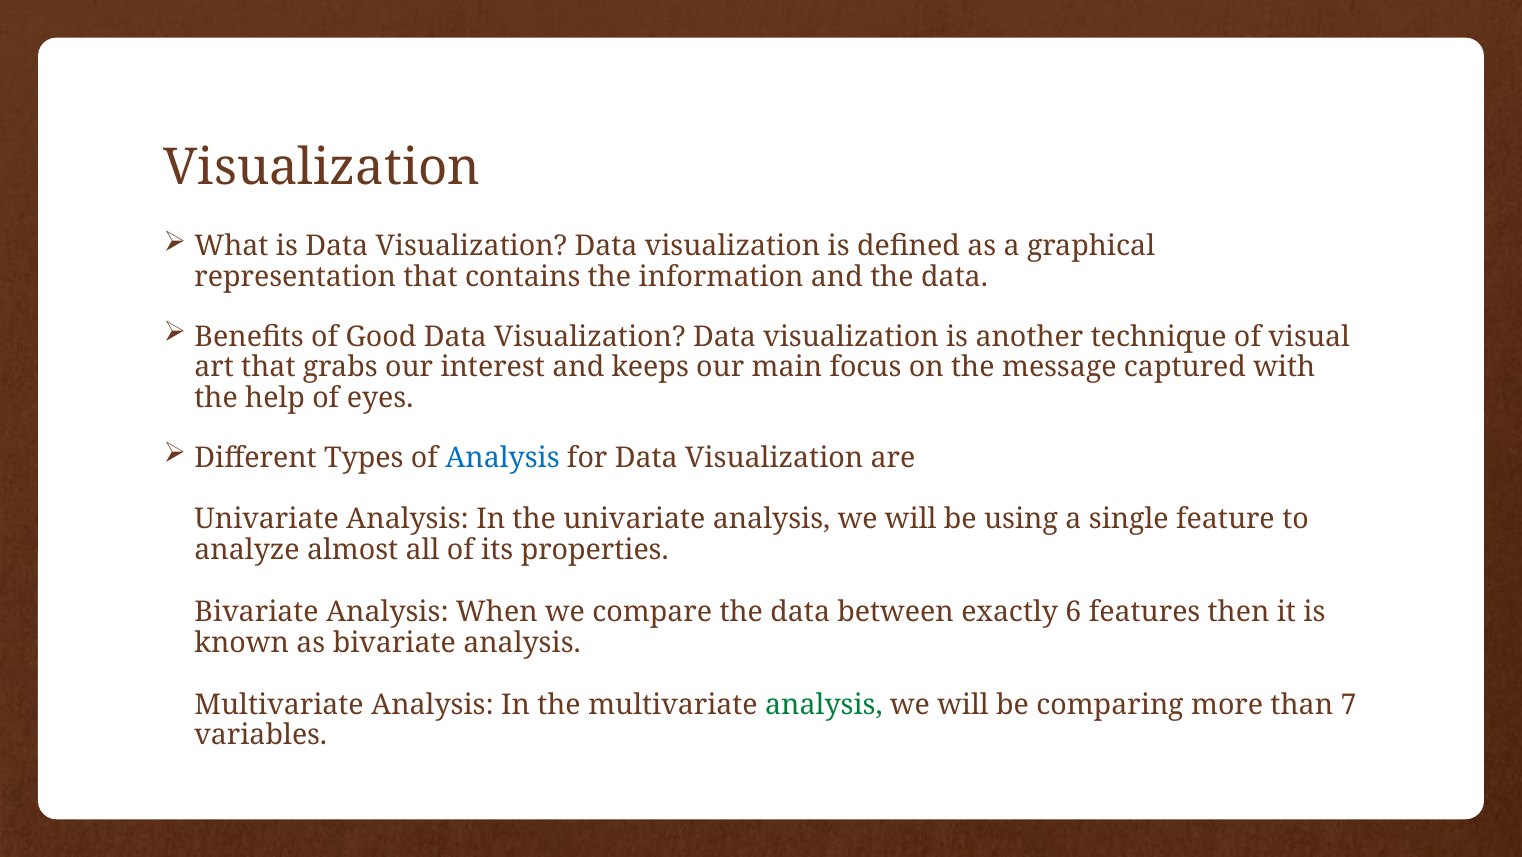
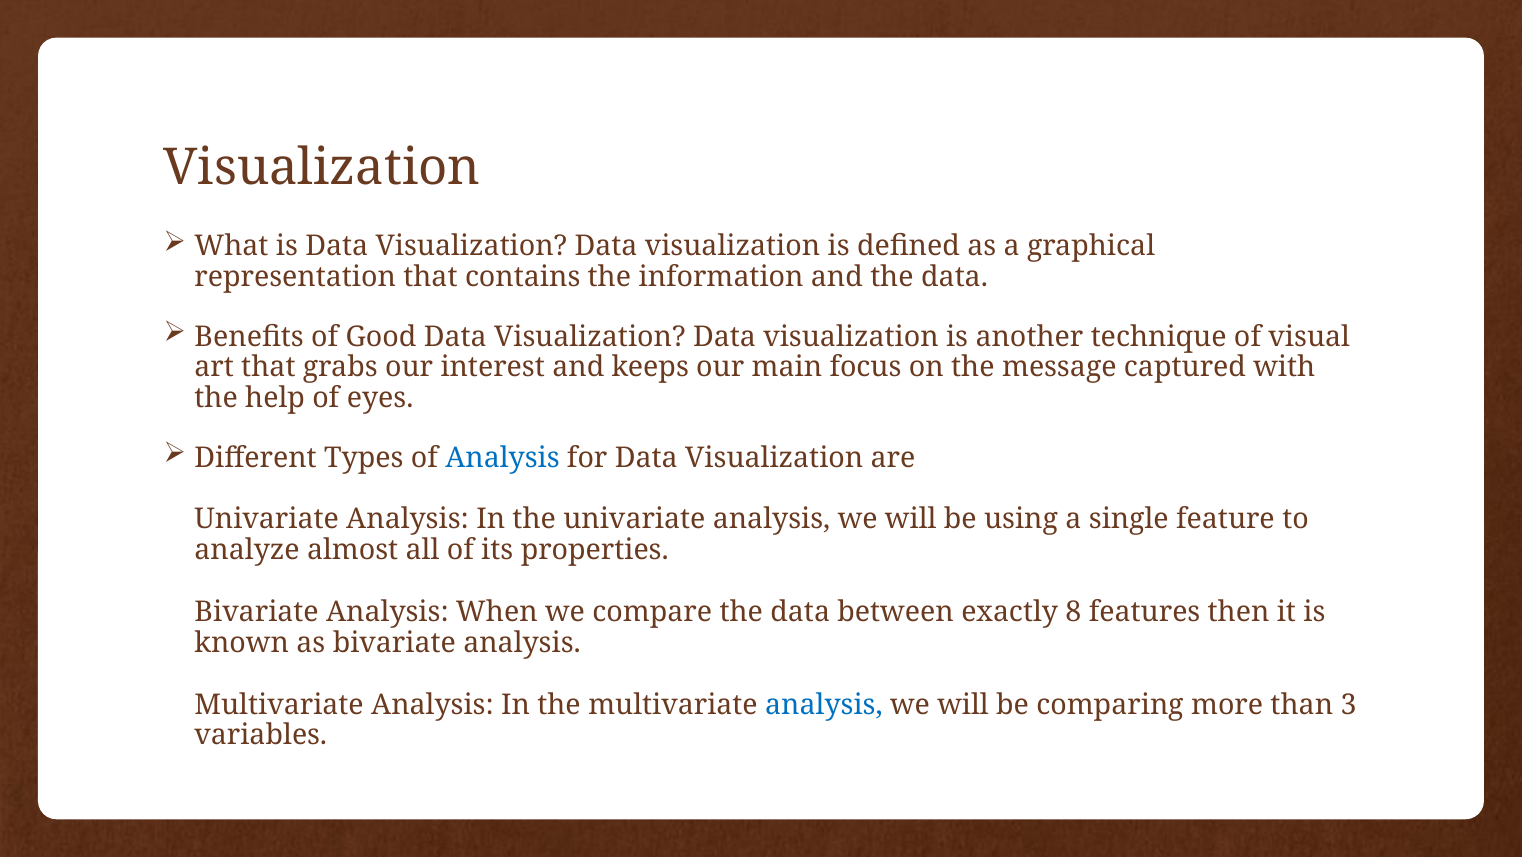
6: 6 -> 8
analysis at (824, 704) colour: green -> blue
7: 7 -> 3
